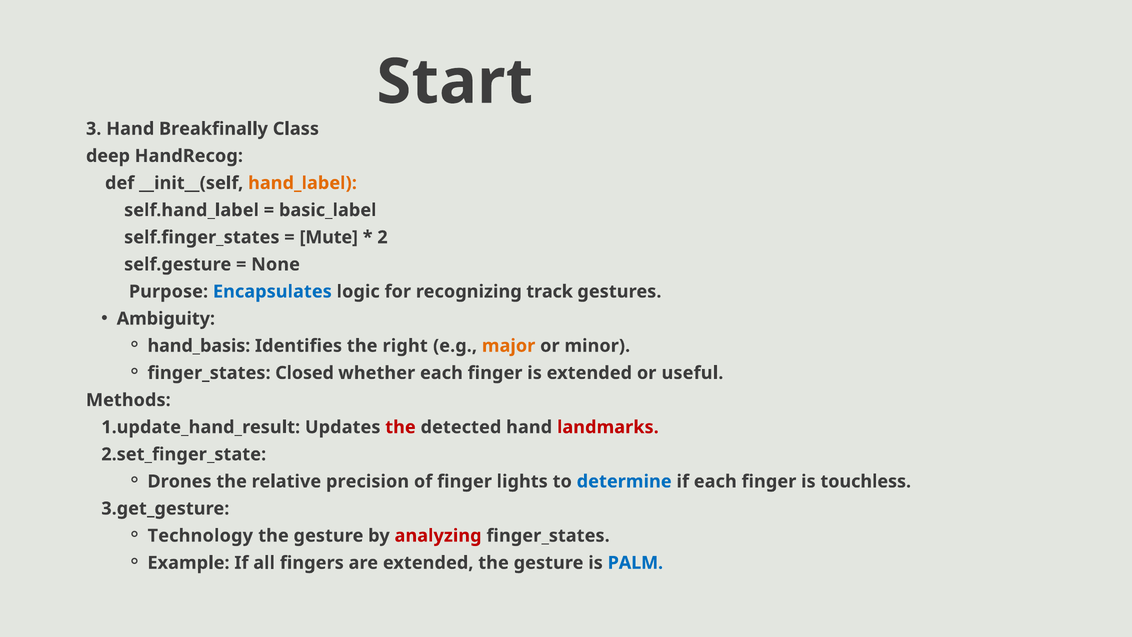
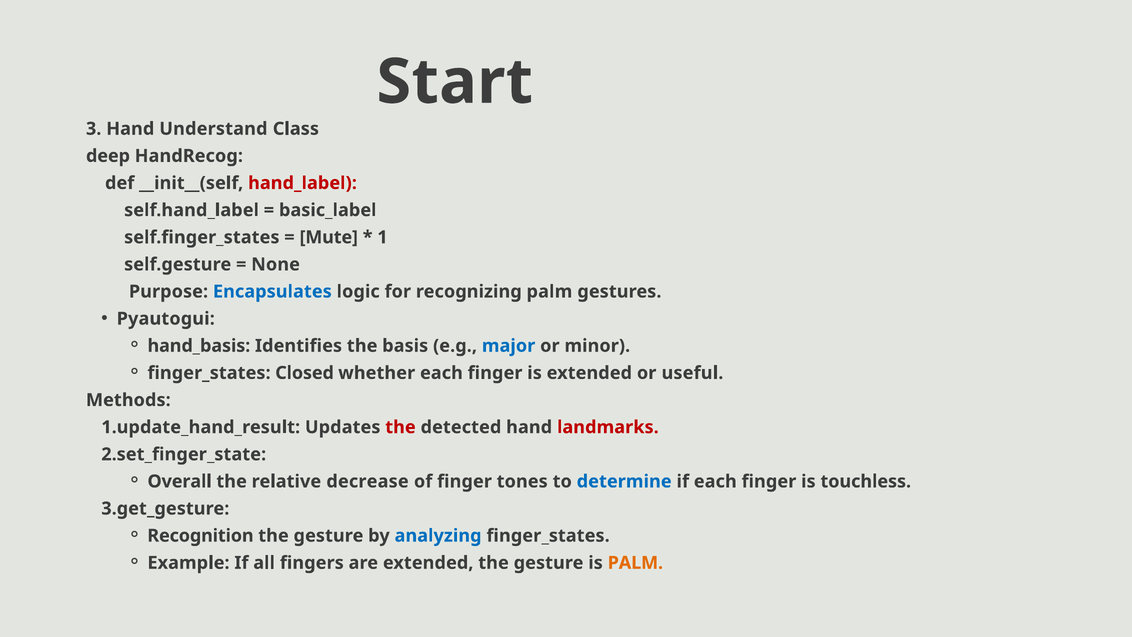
Breakfinally: Breakfinally -> Understand
hand_label colour: orange -> red
2: 2 -> 1
recognizing track: track -> palm
Ambiguity: Ambiguity -> Pyautogui
right: right -> basis
major colour: orange -> blue
Drones: Drones -> Overall
precision: precision -> decrease
lights: lights -> tones
Technology: Technology -> Recognition
analyzing colour: red -> blue
PALM at (635, 563) colour: blue -> orange
